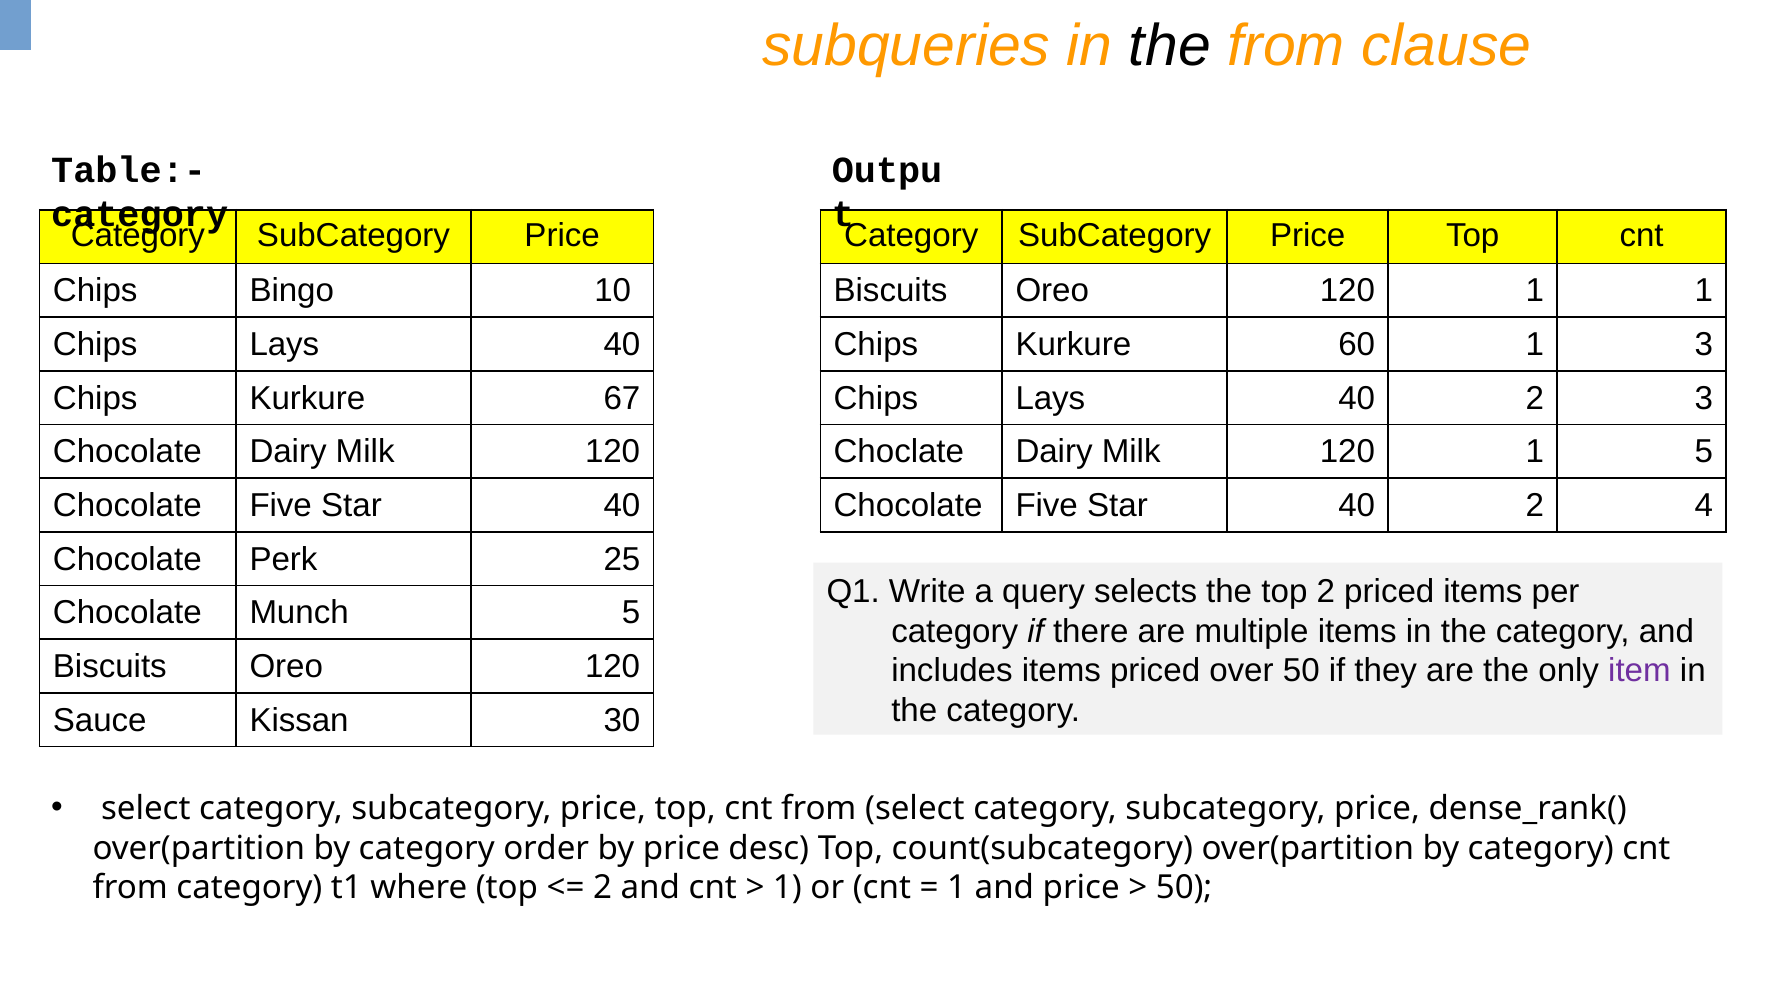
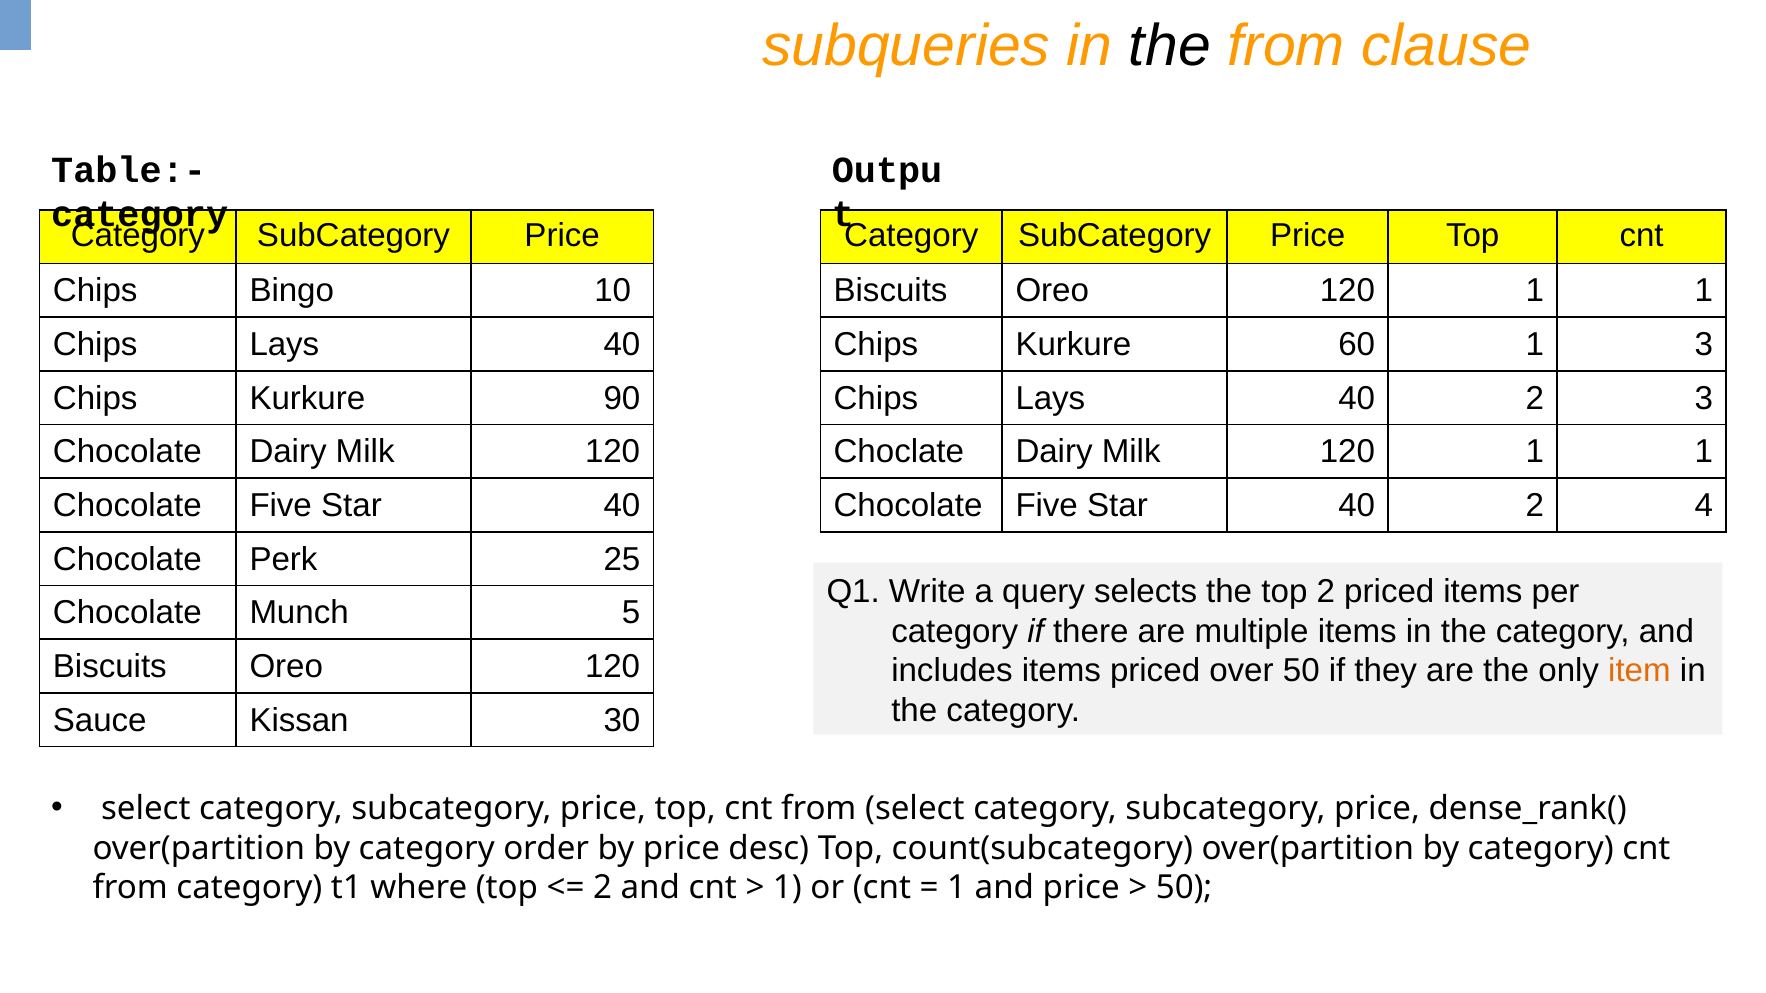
67: 67 -> 90
Milk 120 1 5: 5 -> 1
item colour: purple -> orange
